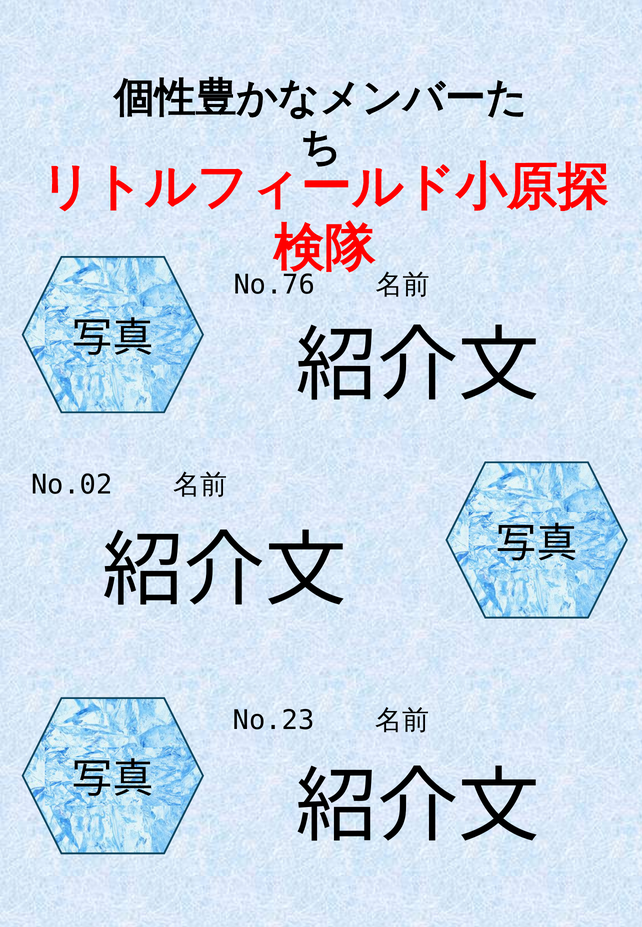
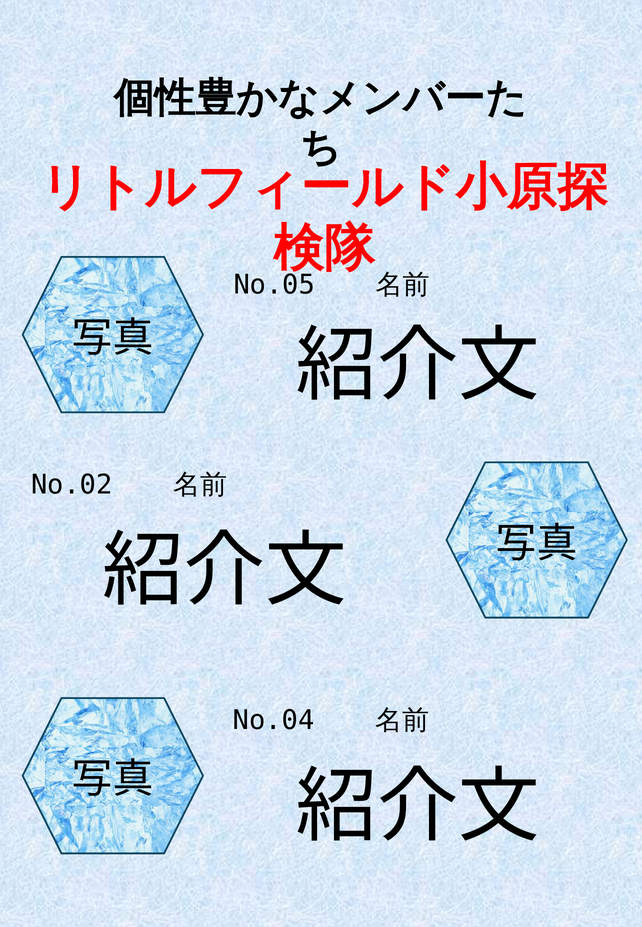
No.76: No.76 -> No.05
No.23: No.23 -> No.04
